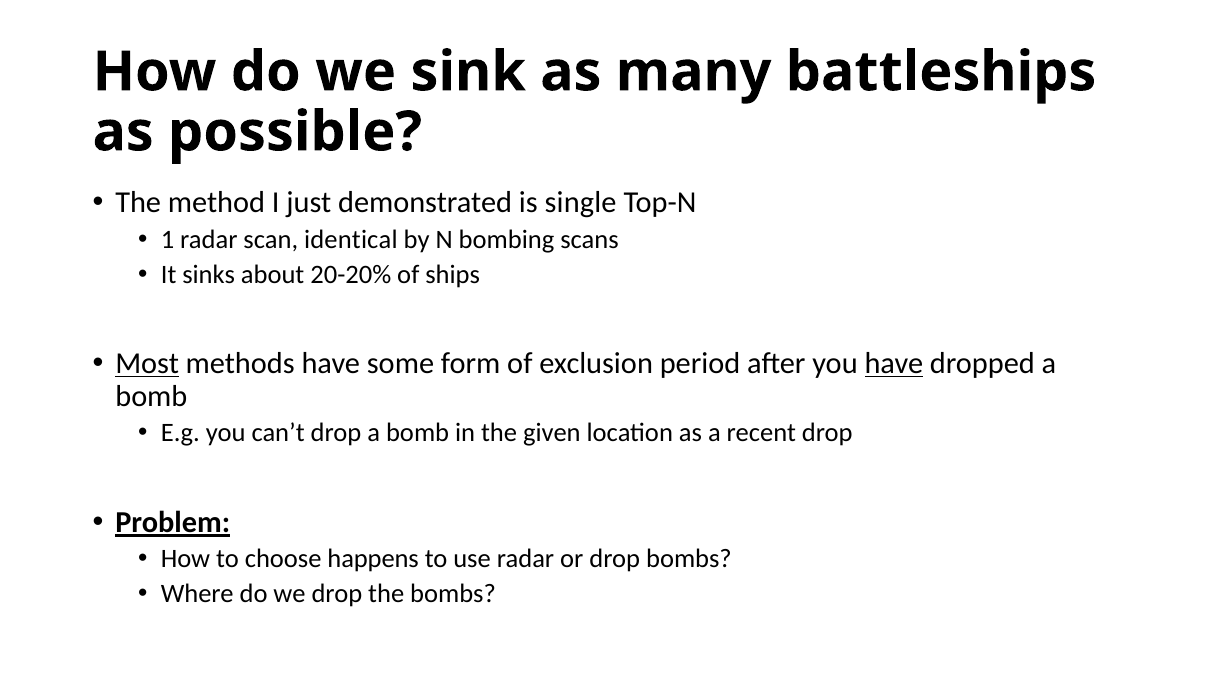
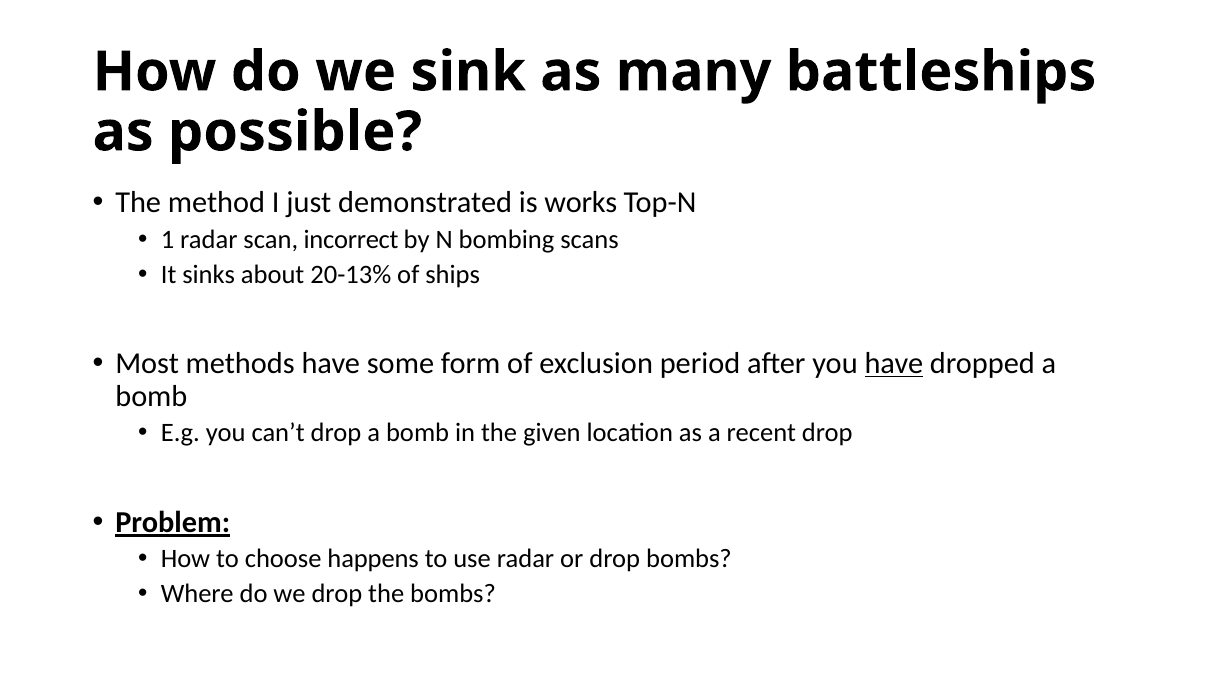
single: single -> works
identical: identical -> incorrect
20-20%: 20-20% -> 20-13%
Most underline: present -> none
